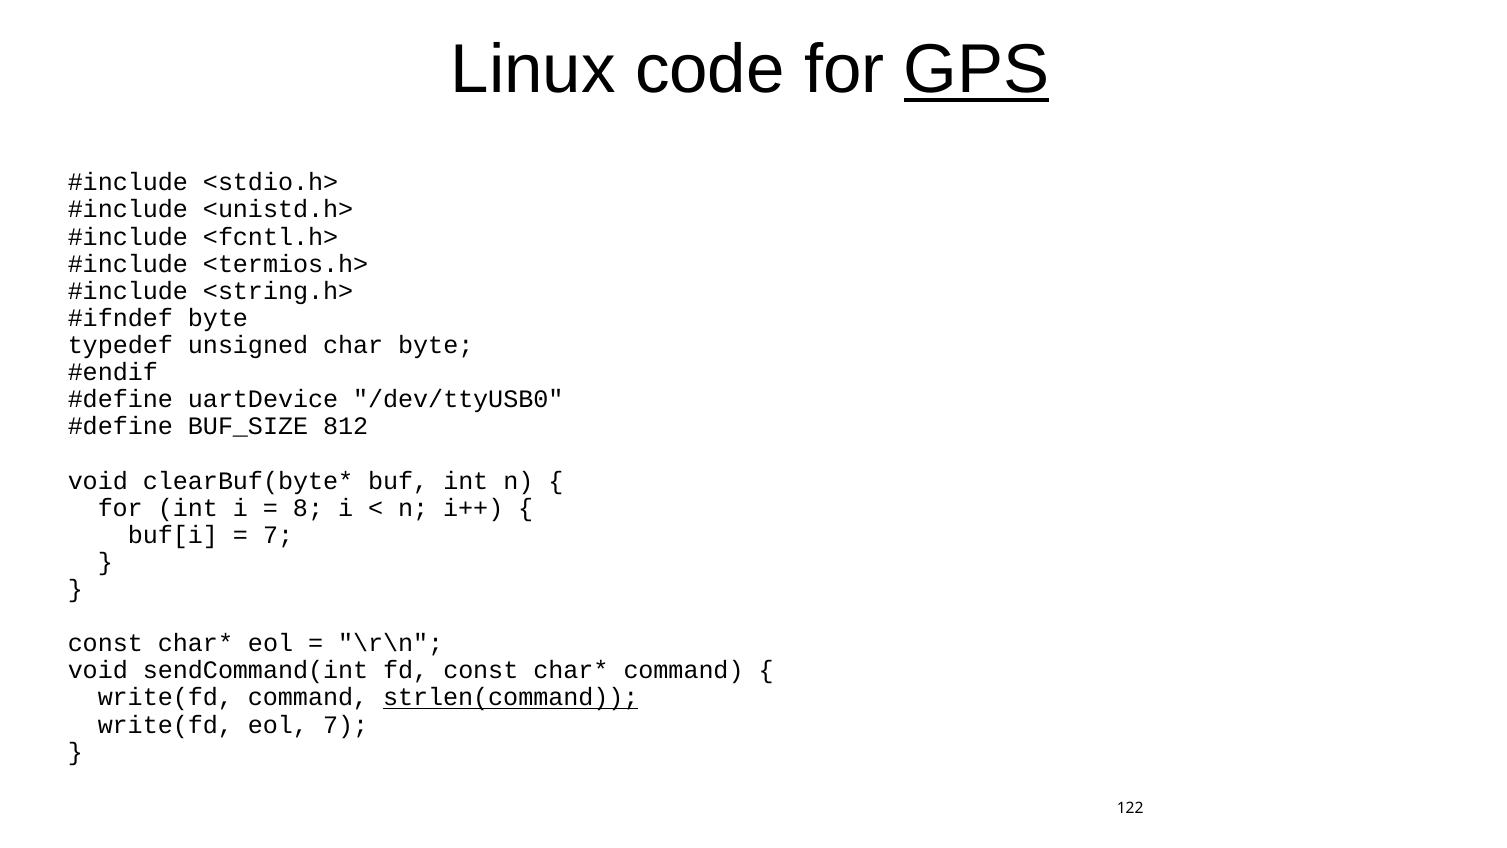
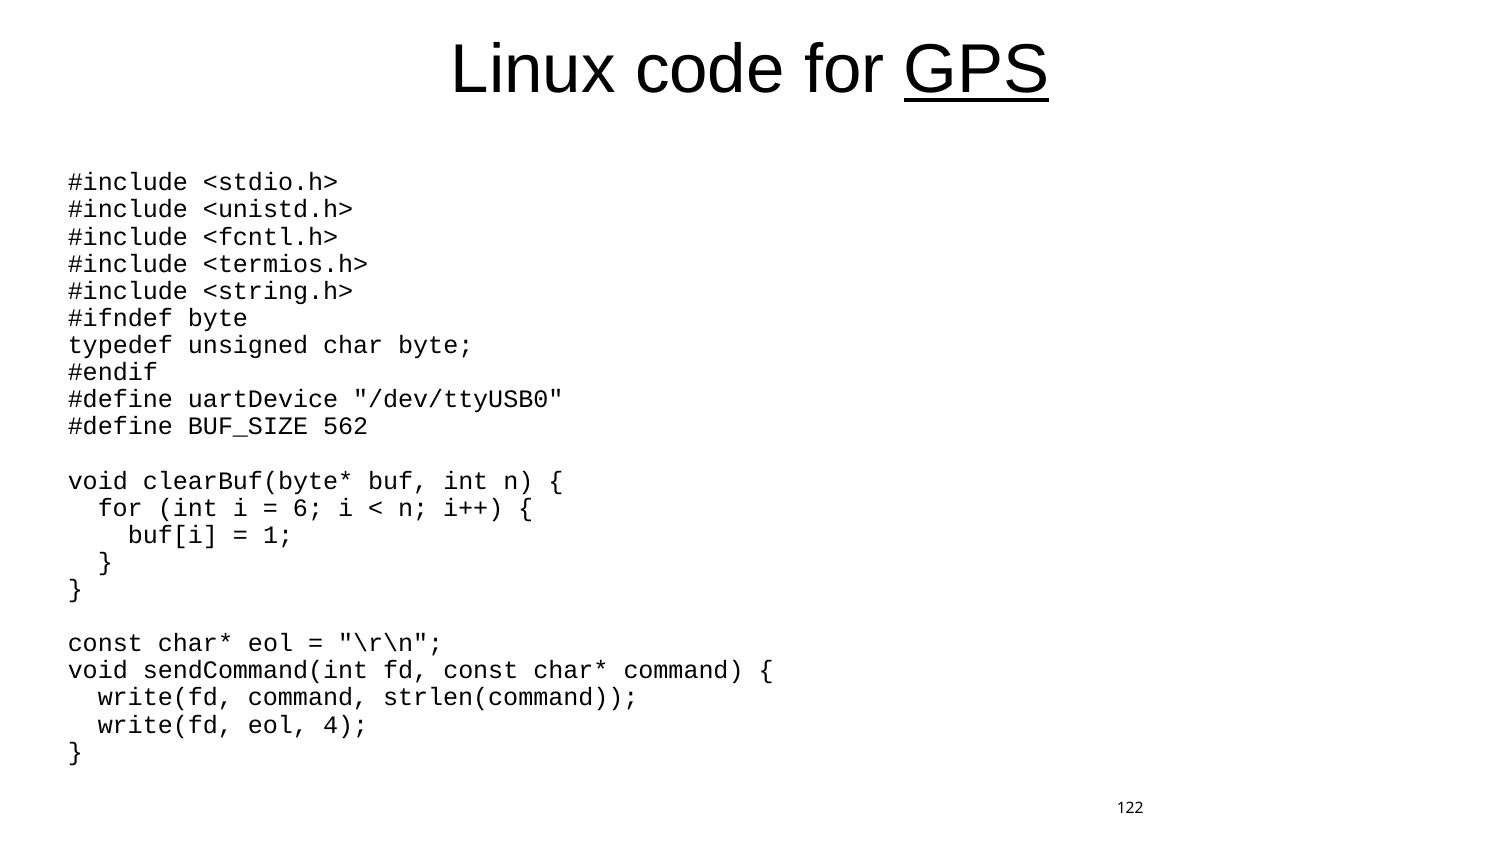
812: 812 -> 562
8: 8 -> 6
7 at (278, 535): 7 -> 1
strlen(command underline: present -> none
eol 7: 7 -> 4
